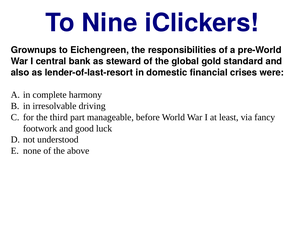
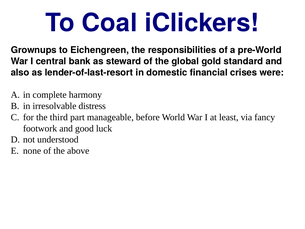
Nine: Nine -> Coal
driving: driving -> distress
